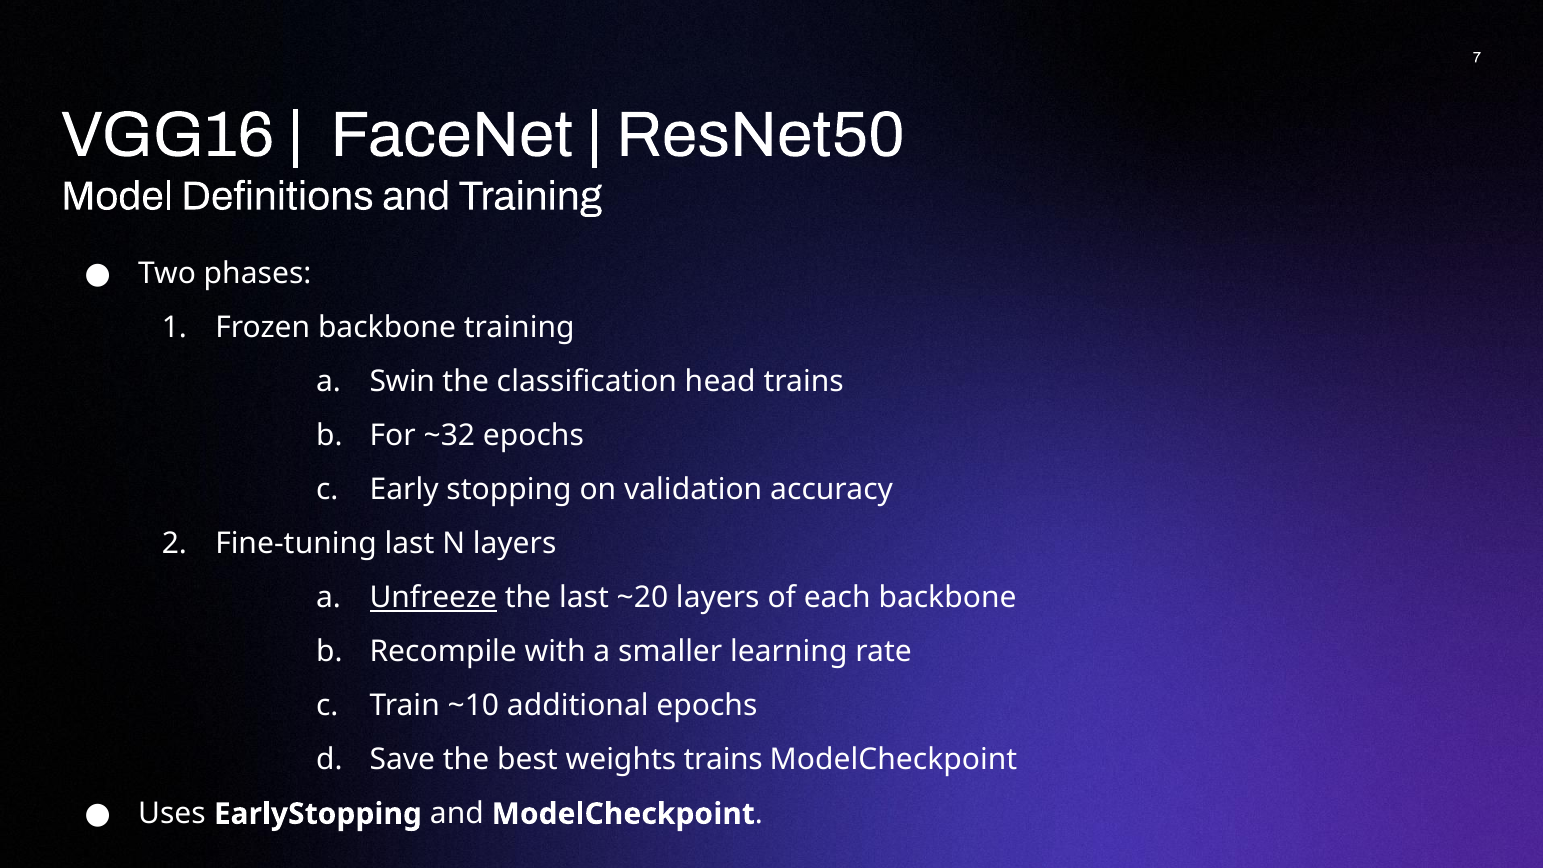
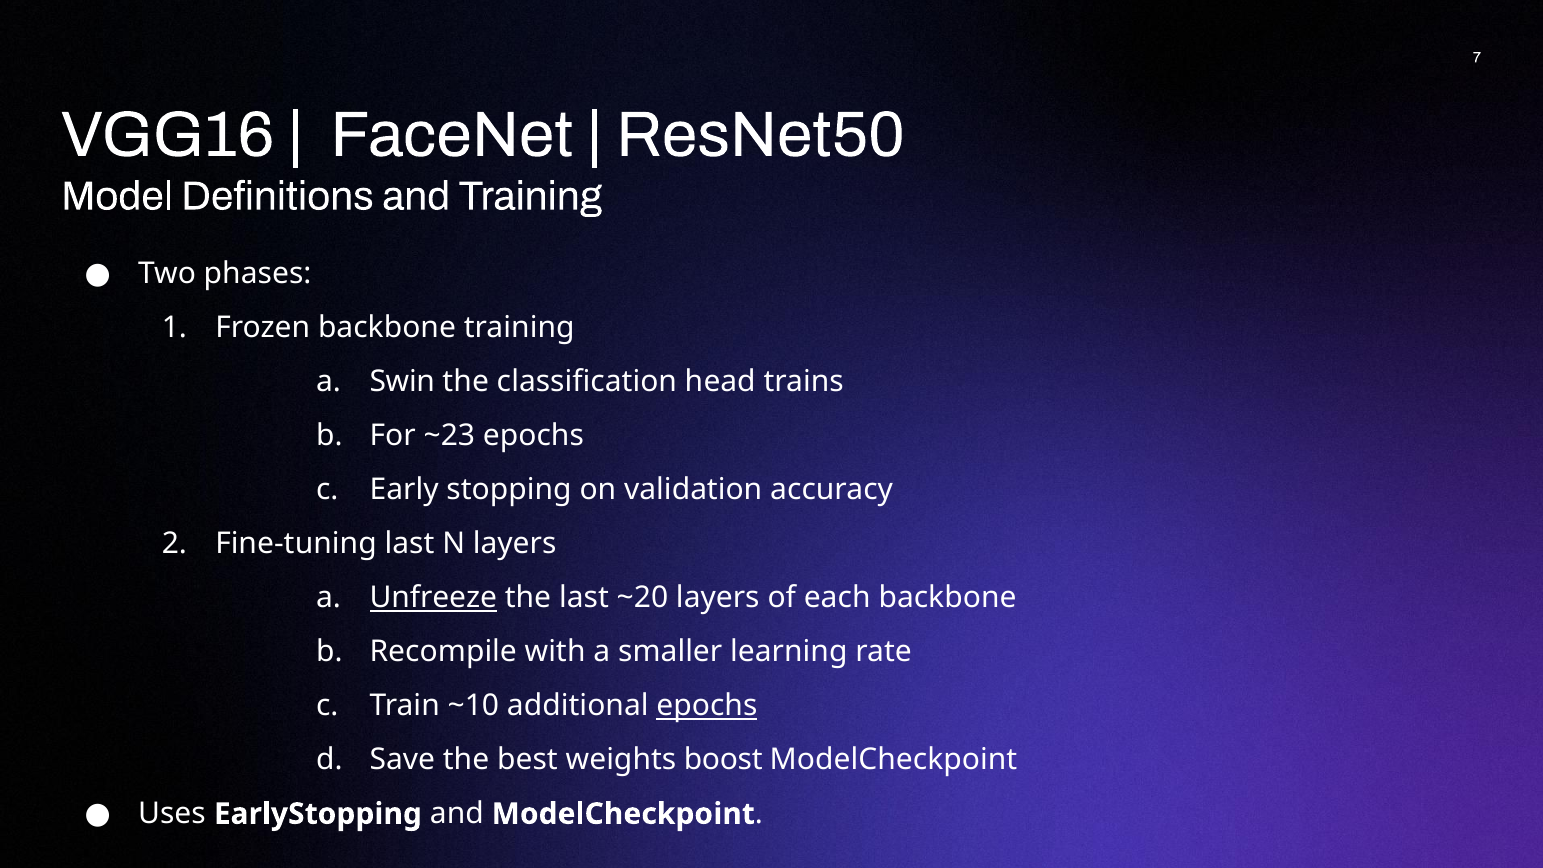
~32: ~32 -> ~23
epochs at (707, 706) underline: none -> present
weights trains: trains -> boost
